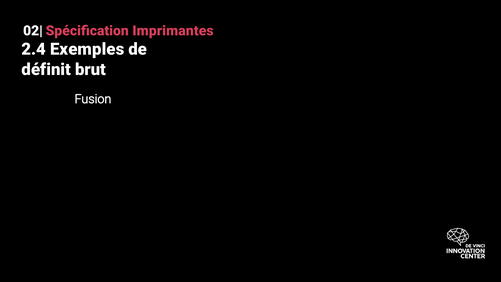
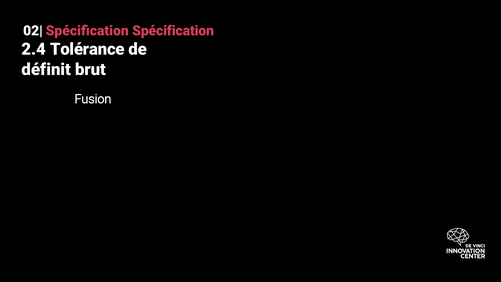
Imprimantes: Imprimantes -> Spécification
Exemples: Exemples -> Tolérance
